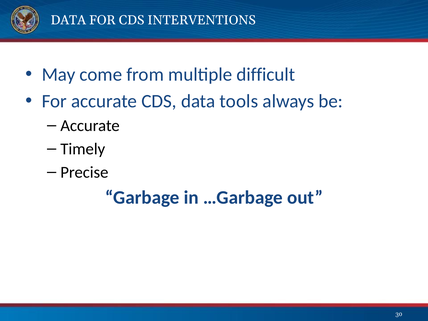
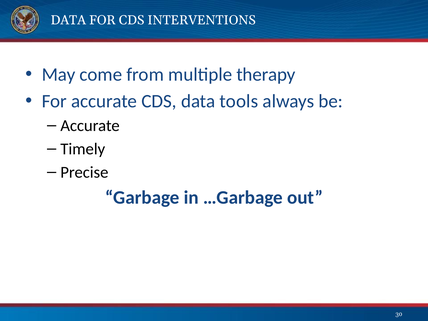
difficult: difficult -> therapy
